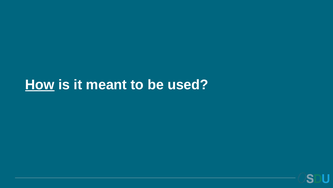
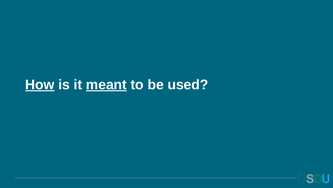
meant underline: none -> present
